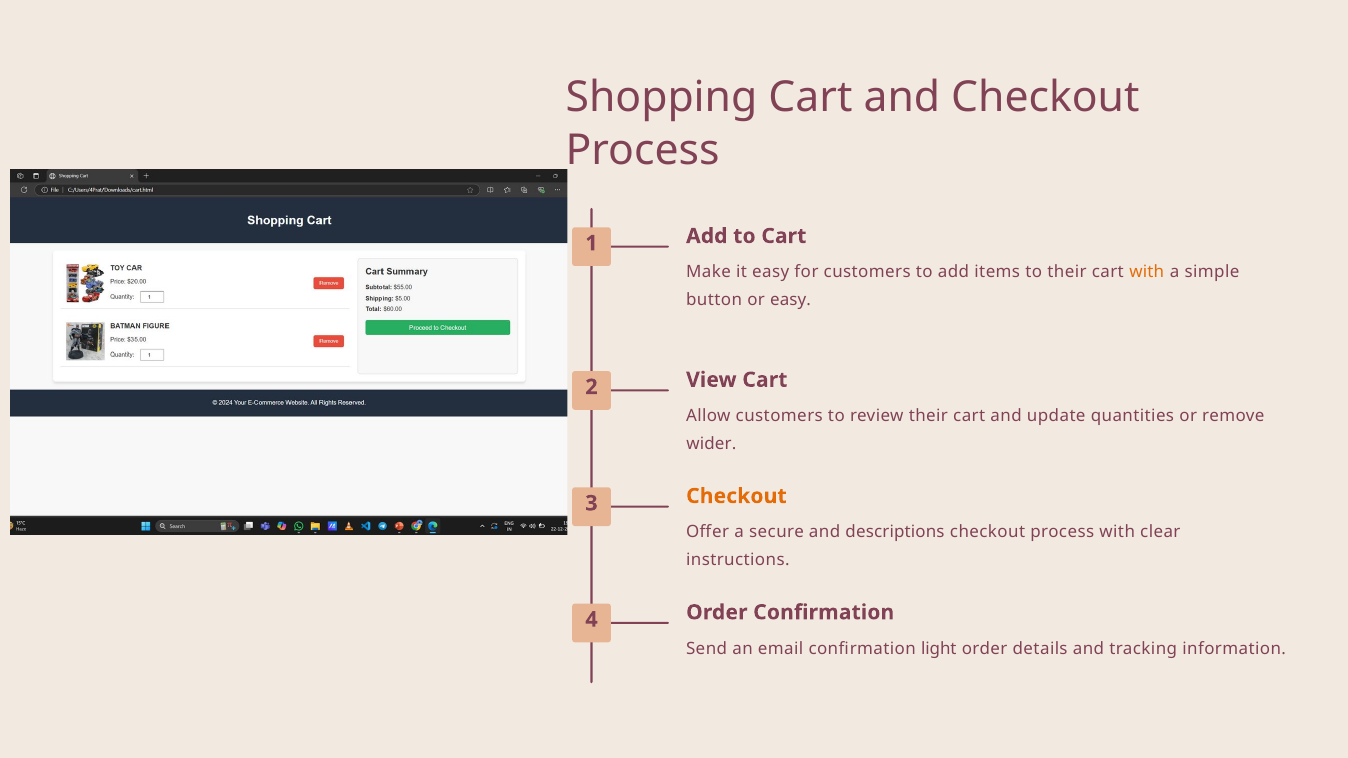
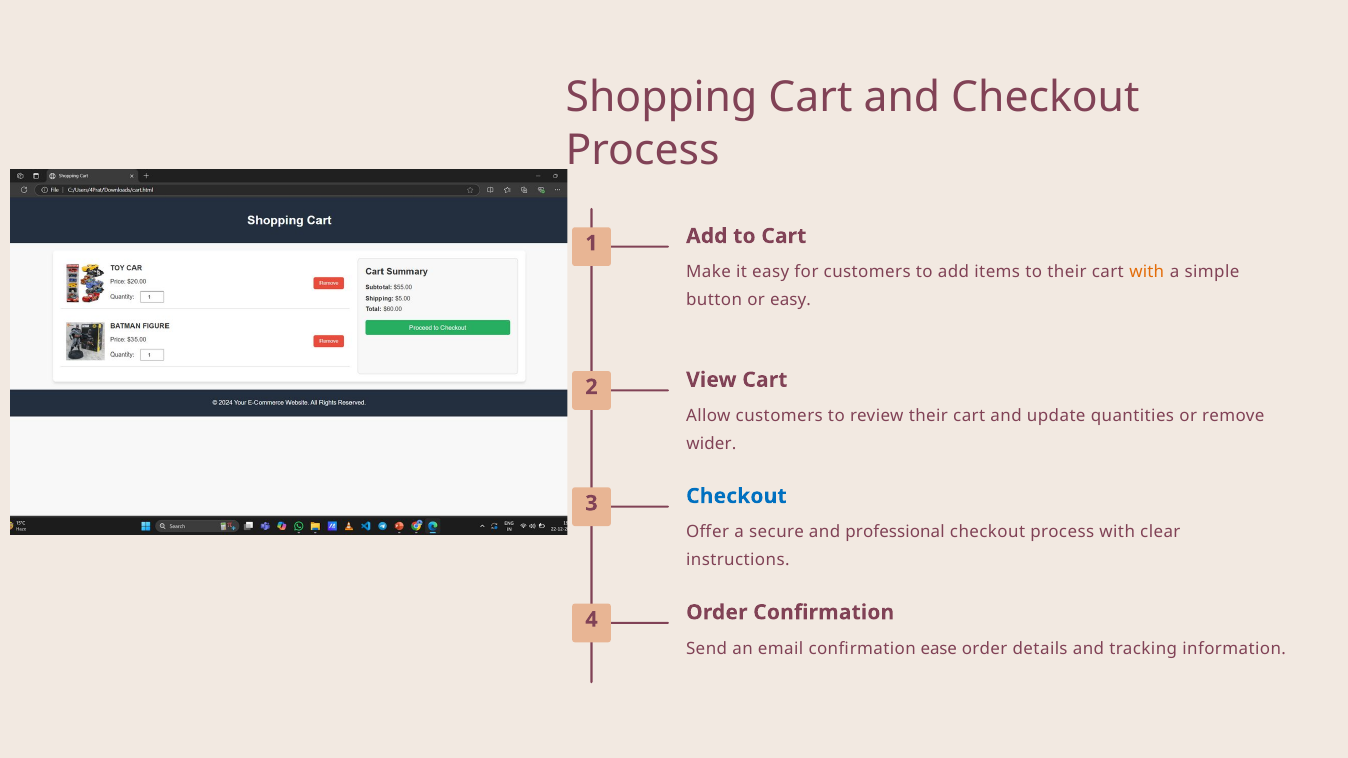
Checkout at (736, 496) colour: orange -> blue
descriptions: descriptions -> professional
light: light -> ease
